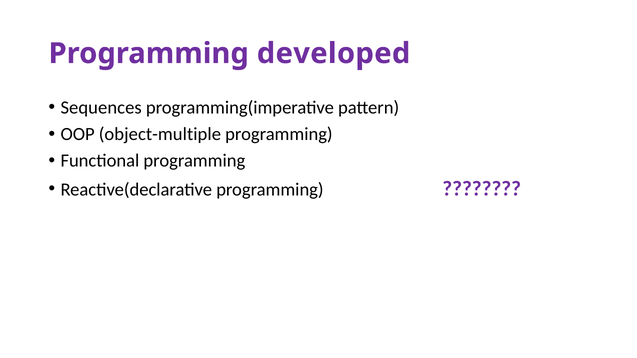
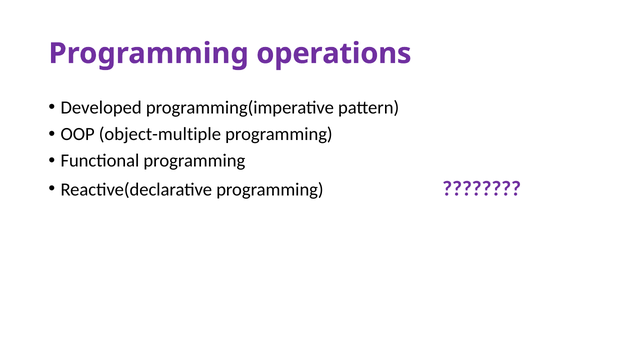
developed: developed -> operations
Sequences: Sequences -> Developed
